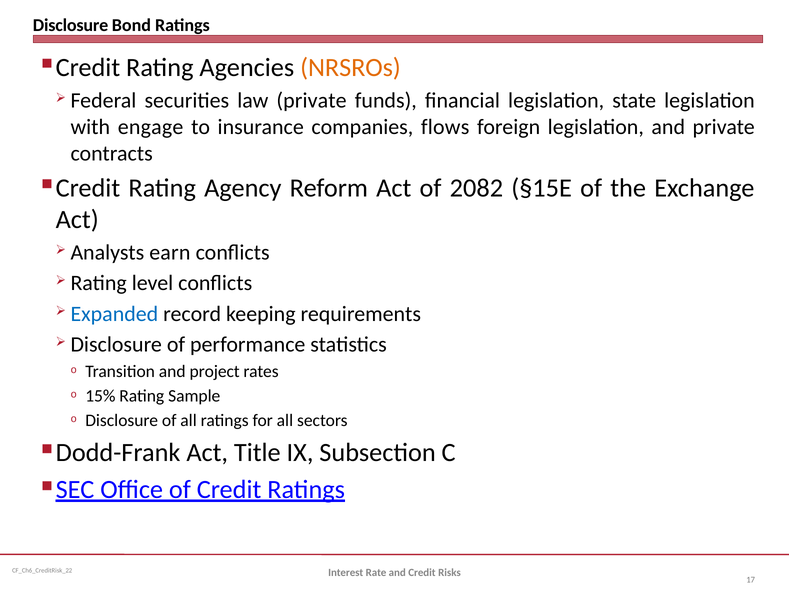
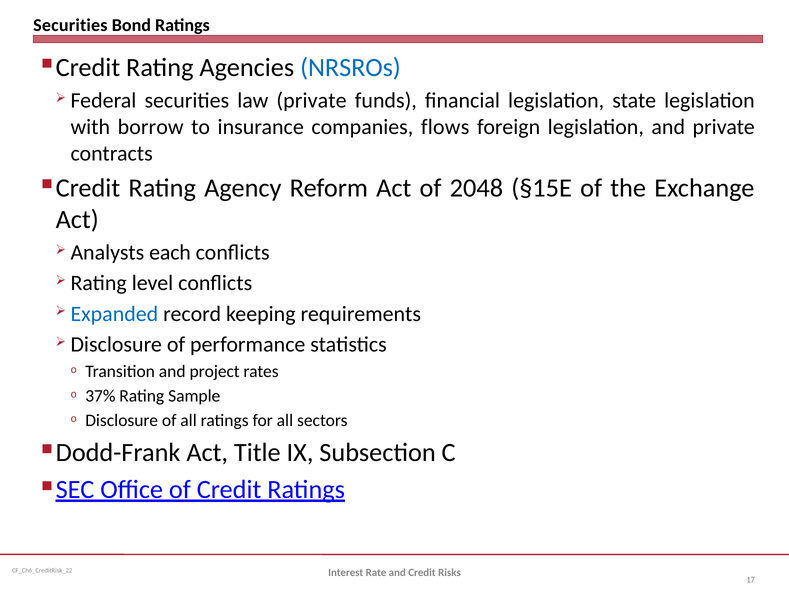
Disclosure at (71, 26): Disclosure -> Securities
NRSROs colour: orange -> blue
engage: engage -> borrow
2082: 2082 -> 2048
earn: earn -> each
15%: 15% -> 37%
